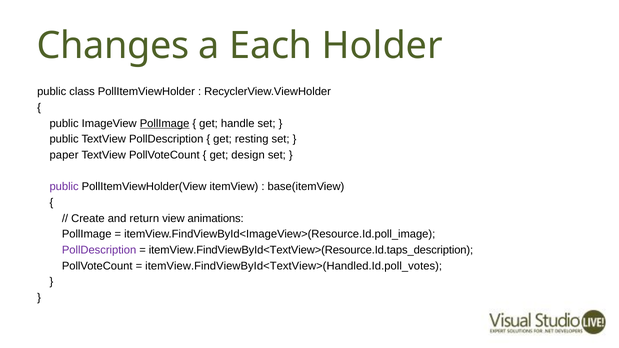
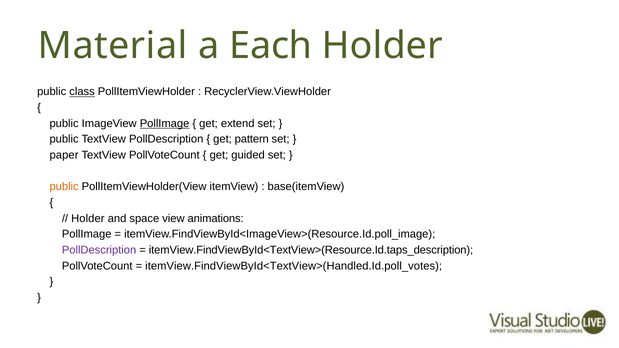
Changes: Changes -> Material
class underline: none -> present
handle: handle -> extend
resting: resting -> pattern
design: design -> guided
public at (64, 187) colour: purple -> orange
Create at (88, 219): Create -> Holder
return: return -> space
